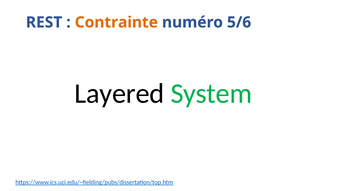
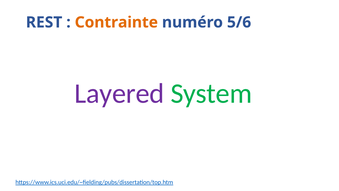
Layered colour: black -> purple
